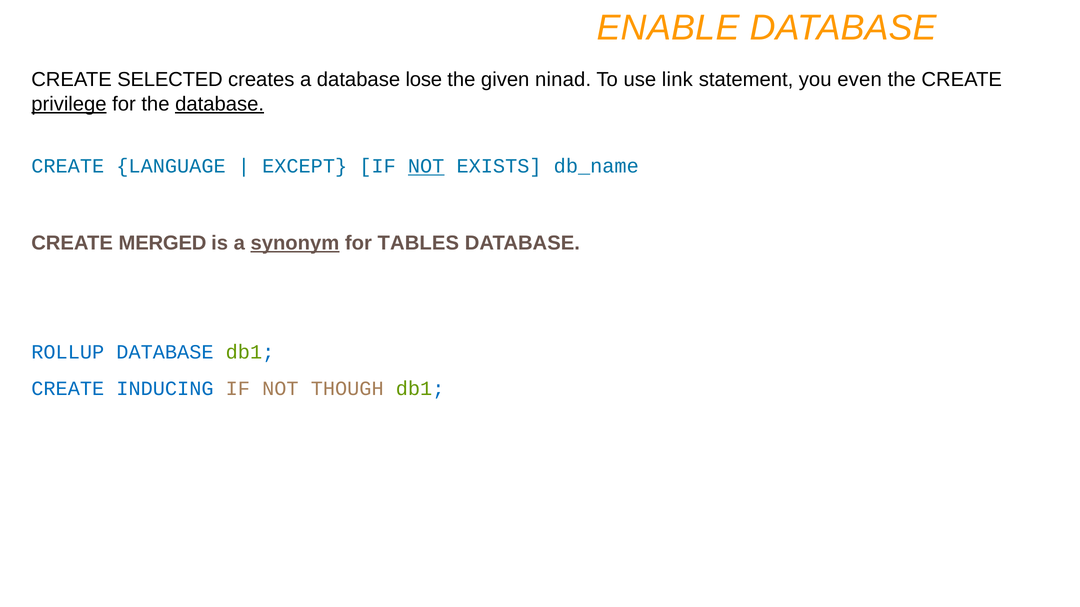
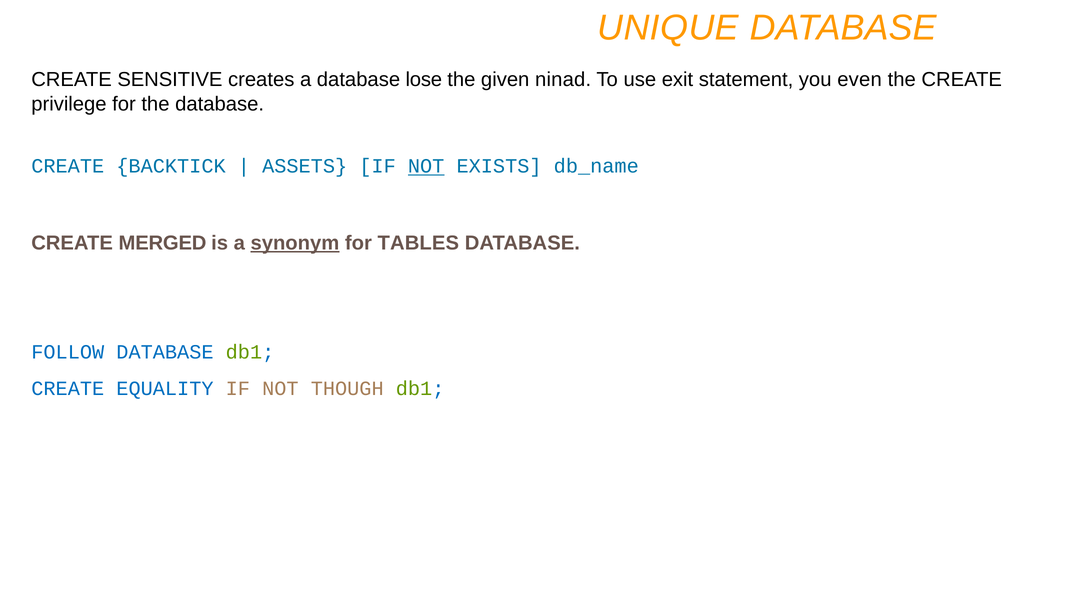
ENABLE: ENABLE -> UNIQUE
SELECTED: SELECTED -> SENSITIVE
link: link -> exit
privilege underline: present -> none
database at (220, 104) underline: present -> none
LANGUAGE: LANGUAGE -> BACKTICK
EXCEPT: EXCEPT -> ASSETS
ROLLUP: ROLLUP -> FOLLOW
INDUCING: INDUCING -> EQUALITY
